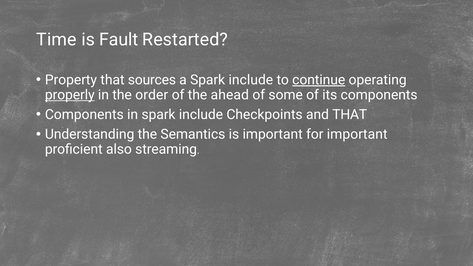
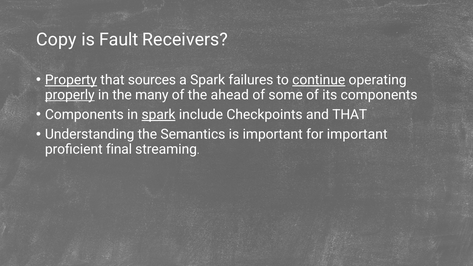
Time: Time -> Copy
Restarted: Restarted -> Receivers
Property underline: none -> present
a Spark include: include -> failures
order: order -> many
spark at (159, 115) underline: none -> present
also: also -> final
